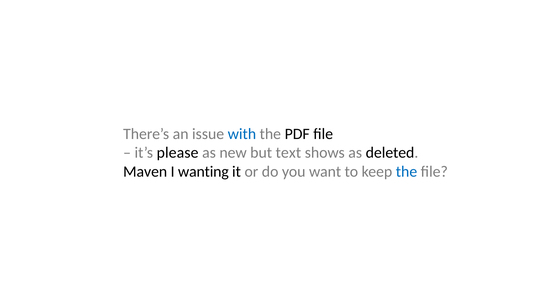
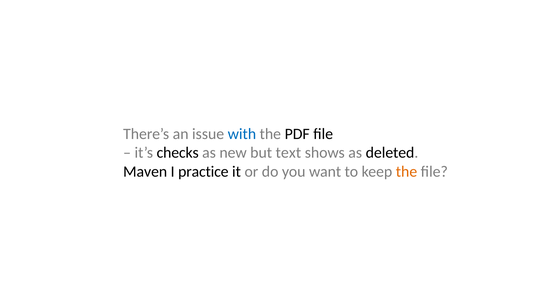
please: please -> checks
wanting: wanting -> practice
the at (406, 172) colour: blue -> orange
